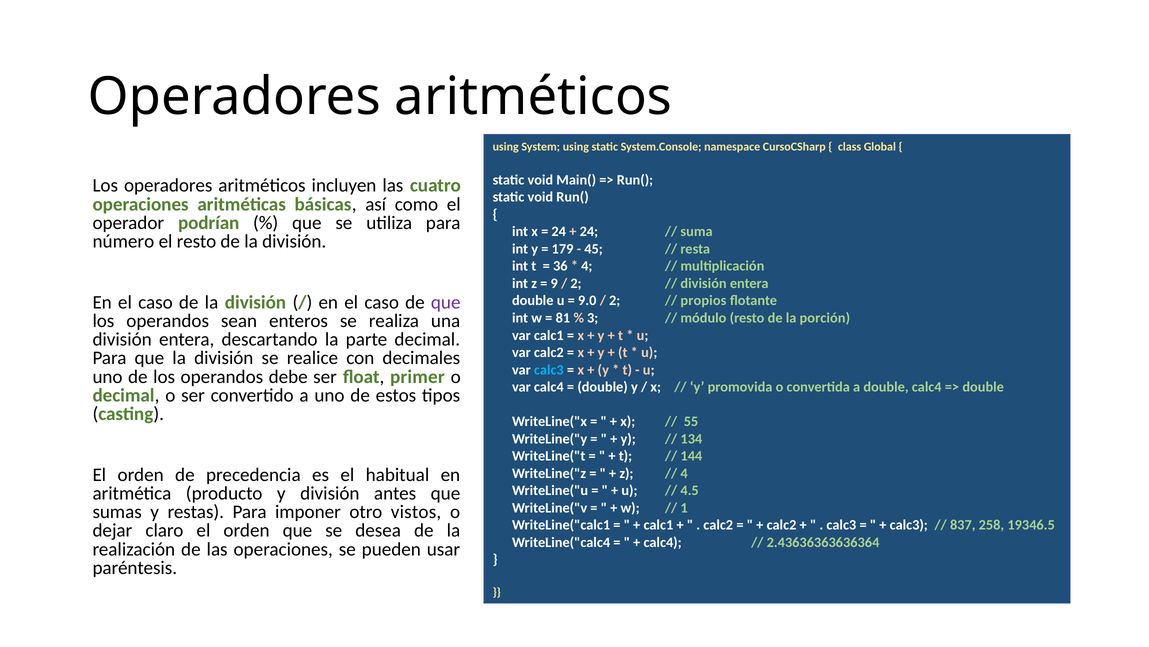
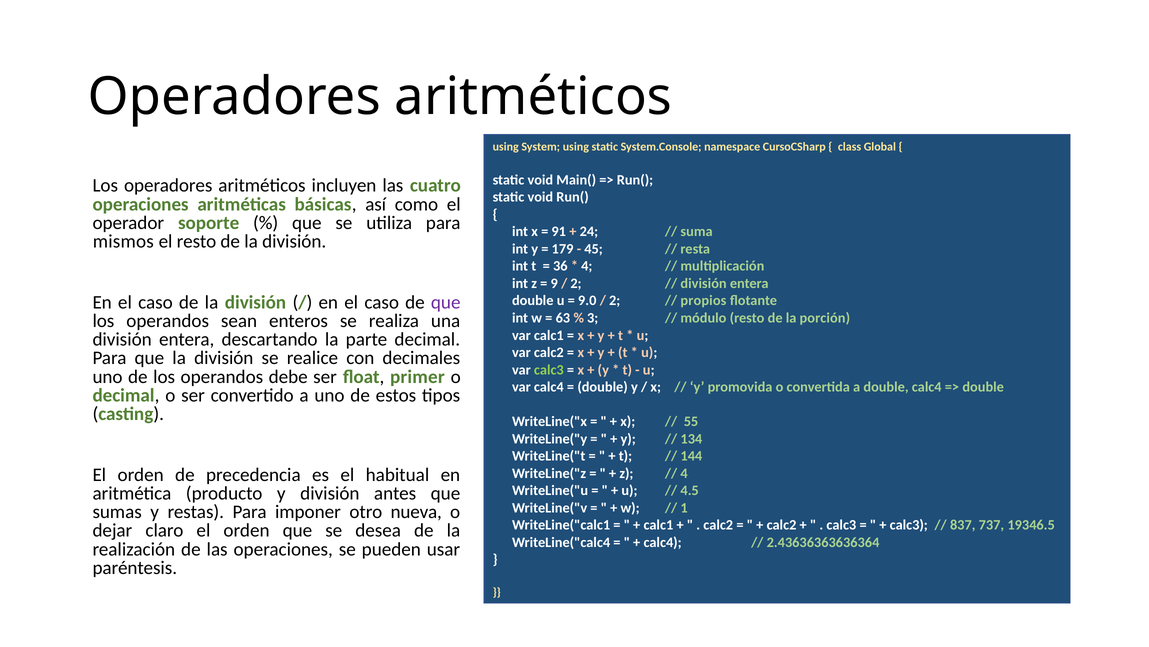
podrían: podrían -> soporte
24 at (559, 231): 24 -> 91
número: número -> mismos
81: 81 -> 63
calc3 at (549, 369) colour: light blue -> light green
vistos: vistos -> nueva
258: 258 -> 737
